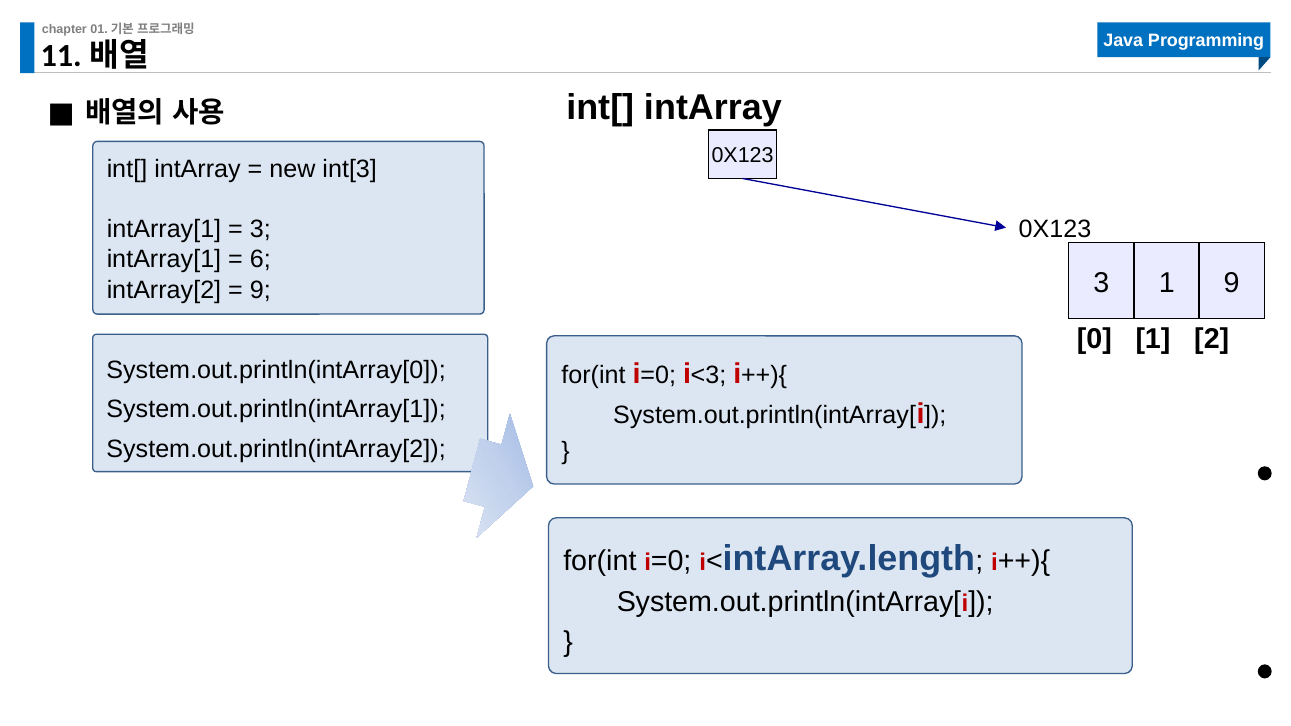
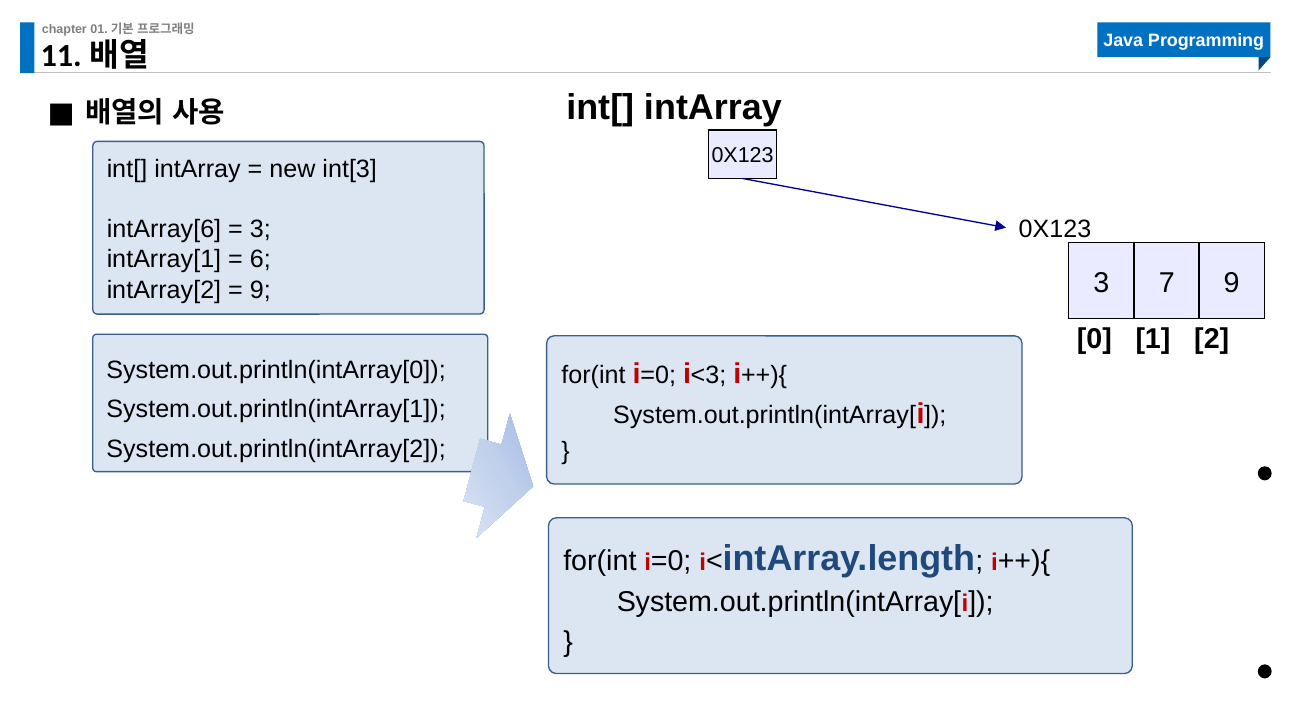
intArray[1 at (164, 230): intArray[1 -> intArray[6
3 1: 1 -> 7
